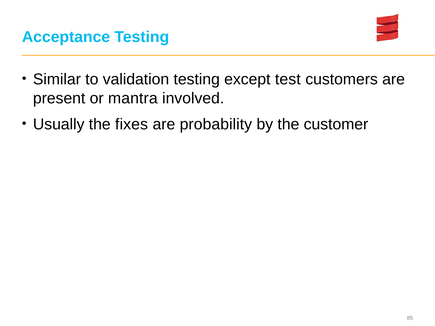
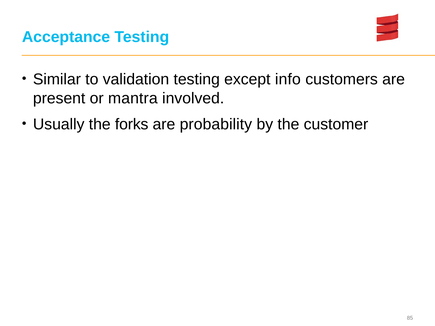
test: test -> info
fixes: fixes -> forks
